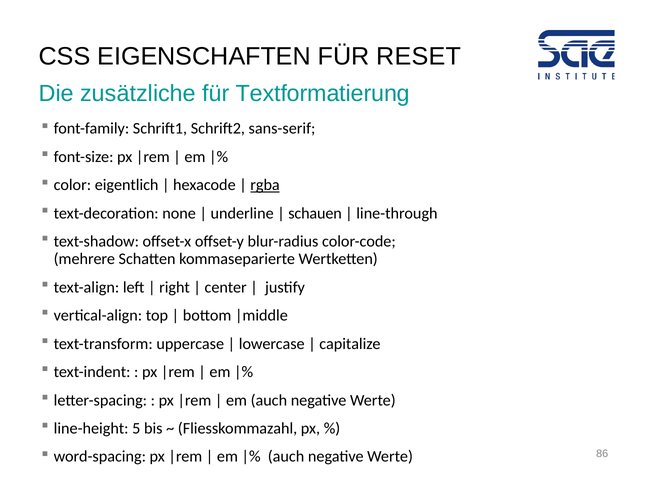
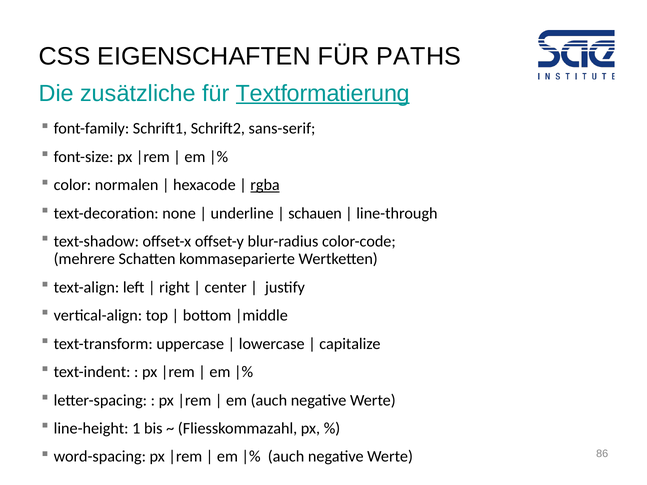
RESET: RESET -> PATHS
Textformatierung underline: none -> present
eigentlich: eigentlich -> normalen
5: 5 -> 1
